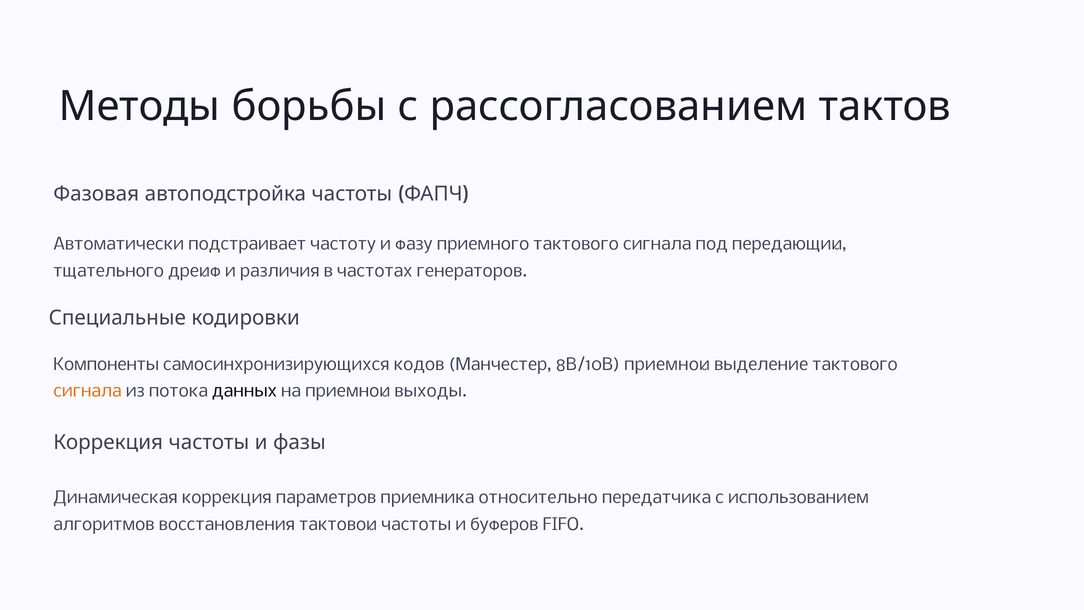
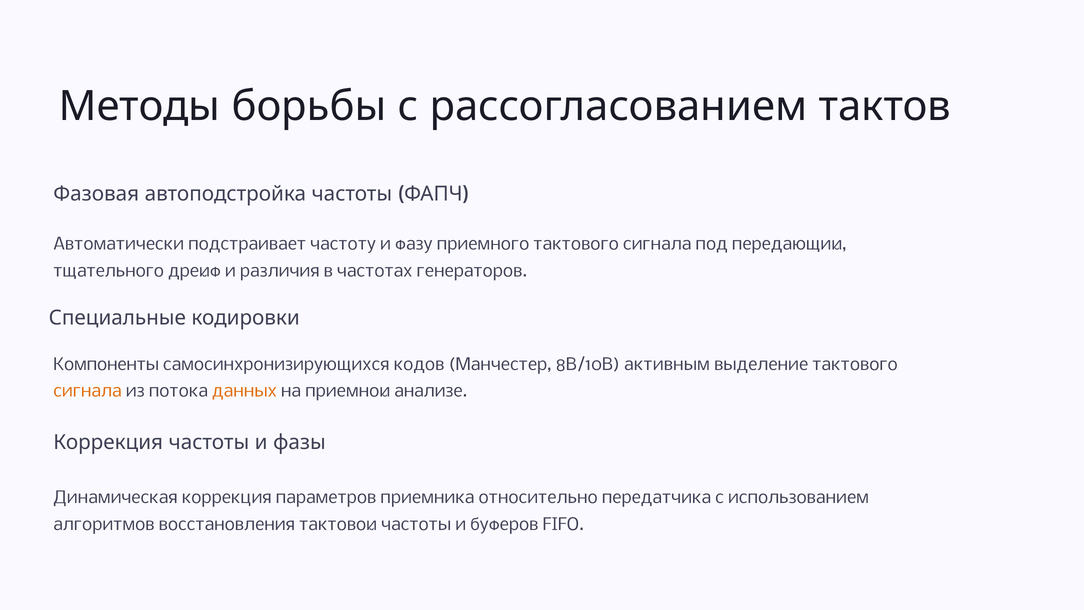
8B/10B приемной: приемной -> активным
данных colour: black -> orange
выходы: выходы -> анализе
